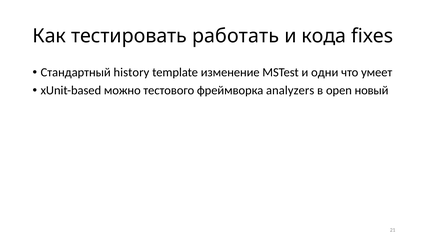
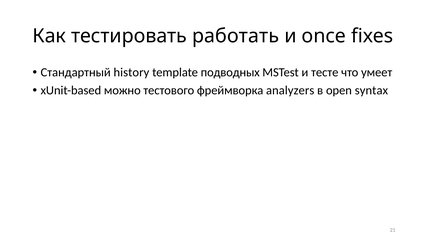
кода: кода -> once
изменение: изменение -> подводных
одни: одни -> тесте
новый: новый -> syntax
